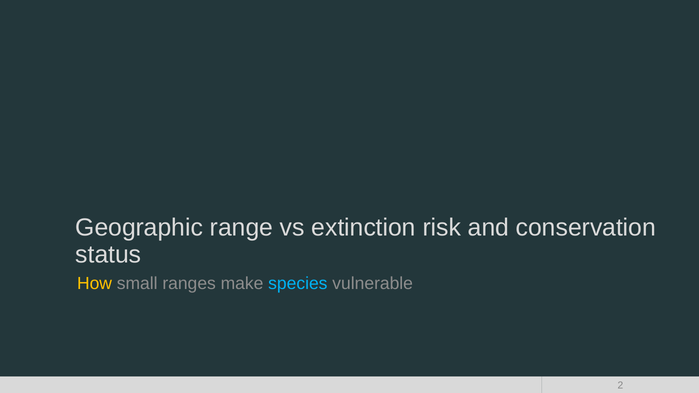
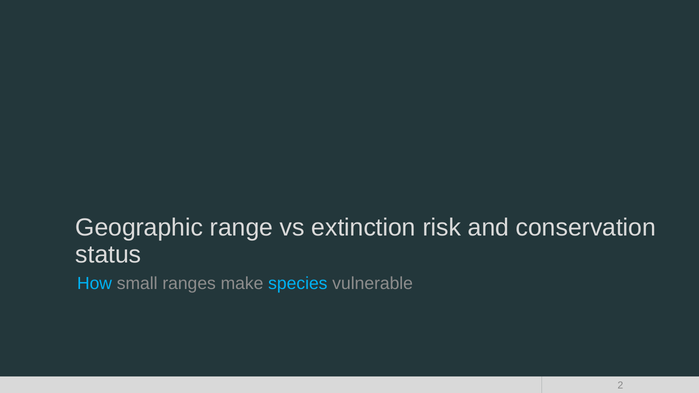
How colour: yellow -> light blue
